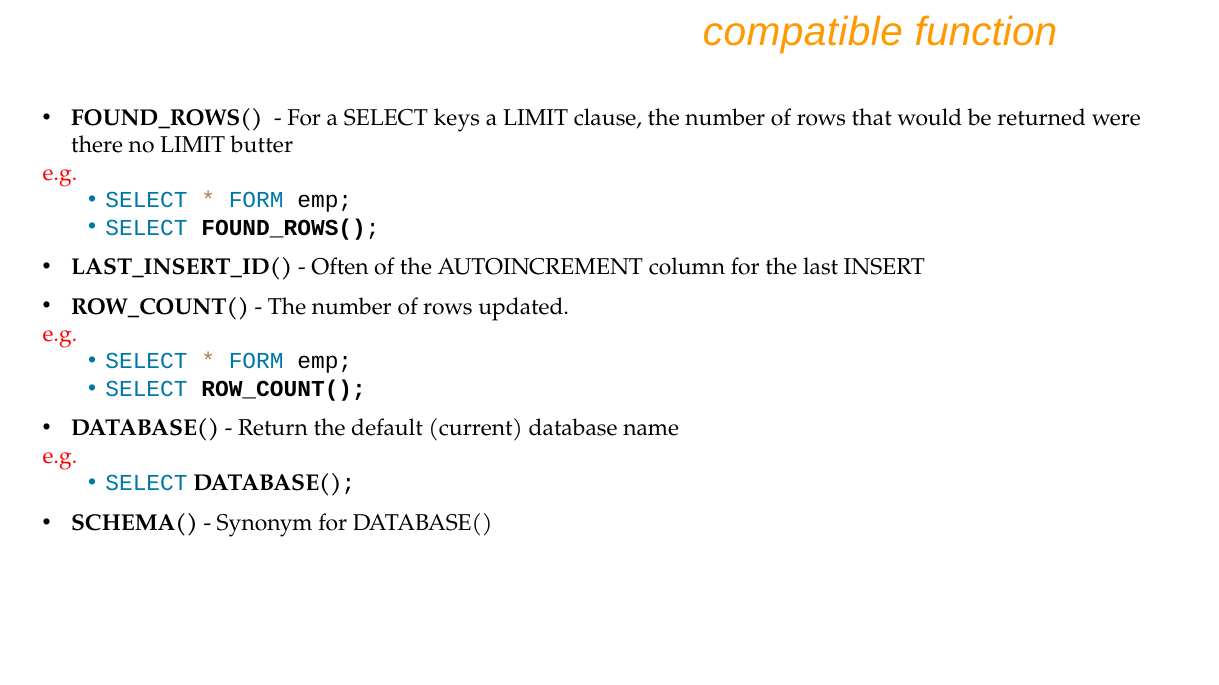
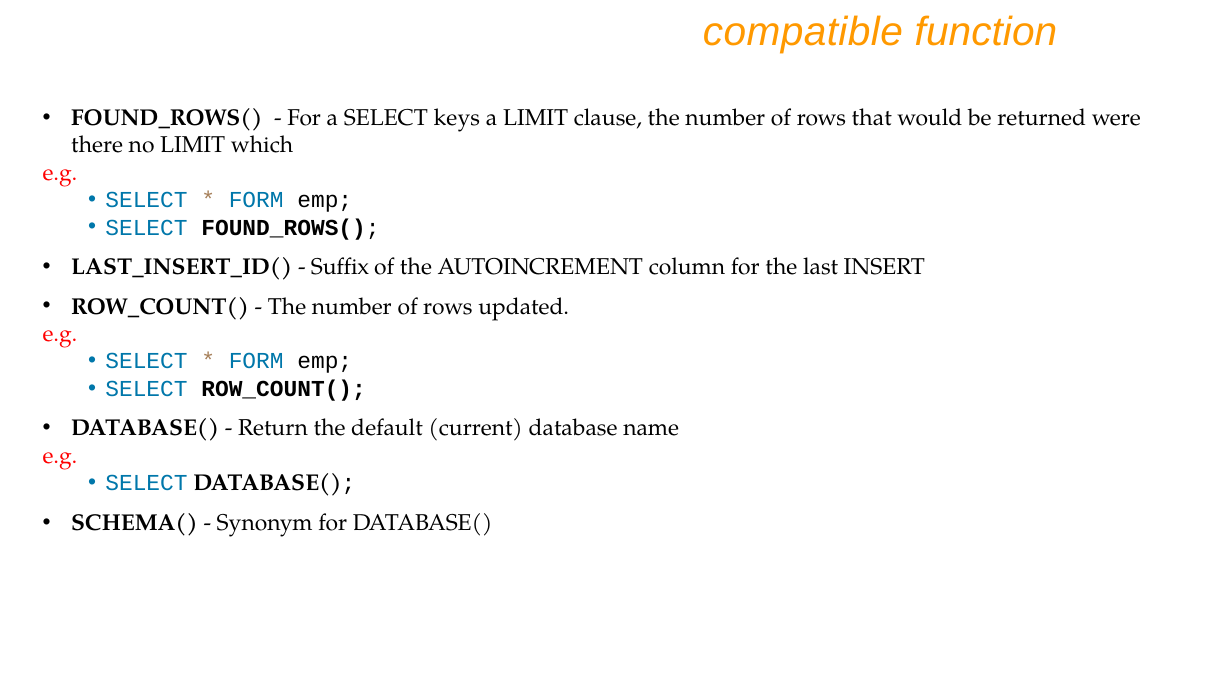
butter: butter -> which
Often: Often -> Suffix
